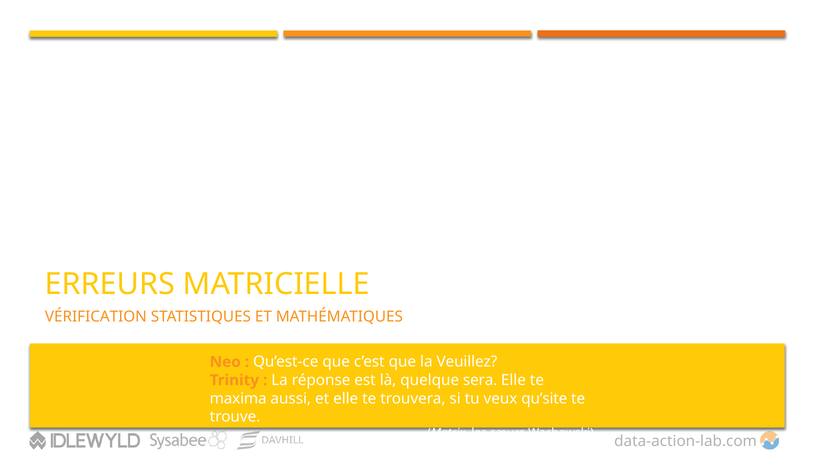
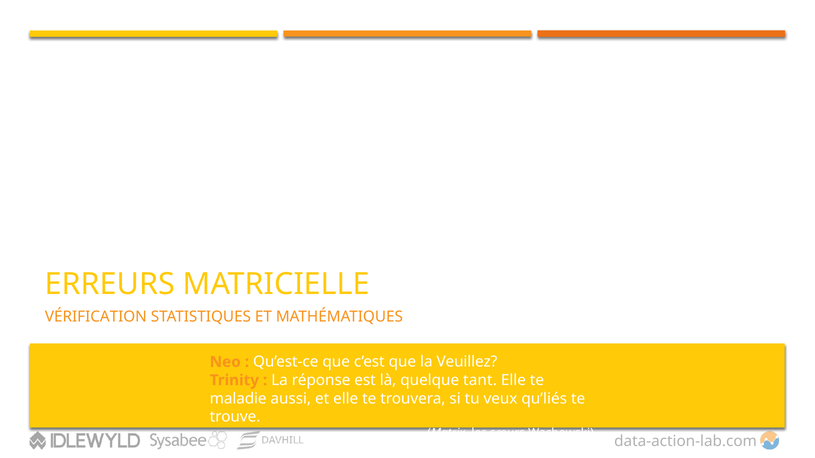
sera: sera -> tant
maxima: maxima -> maladie
qu’site: qu’site -> qu’liés
